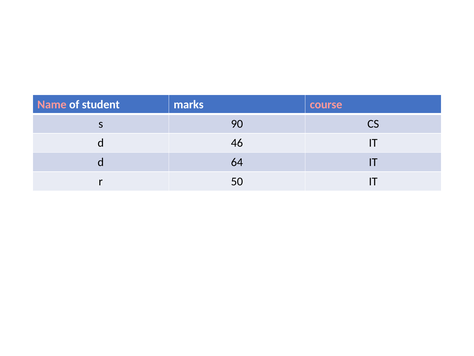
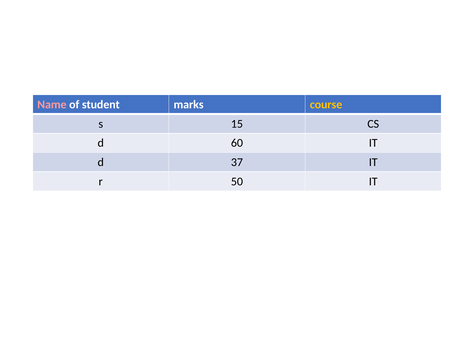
course colour: pink -> yellow
90: 90 -> 15
46: 46 -> 60
64: 64 -> 37
